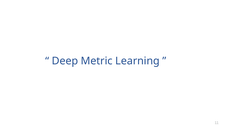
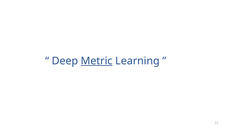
Metric underline: none -> present
